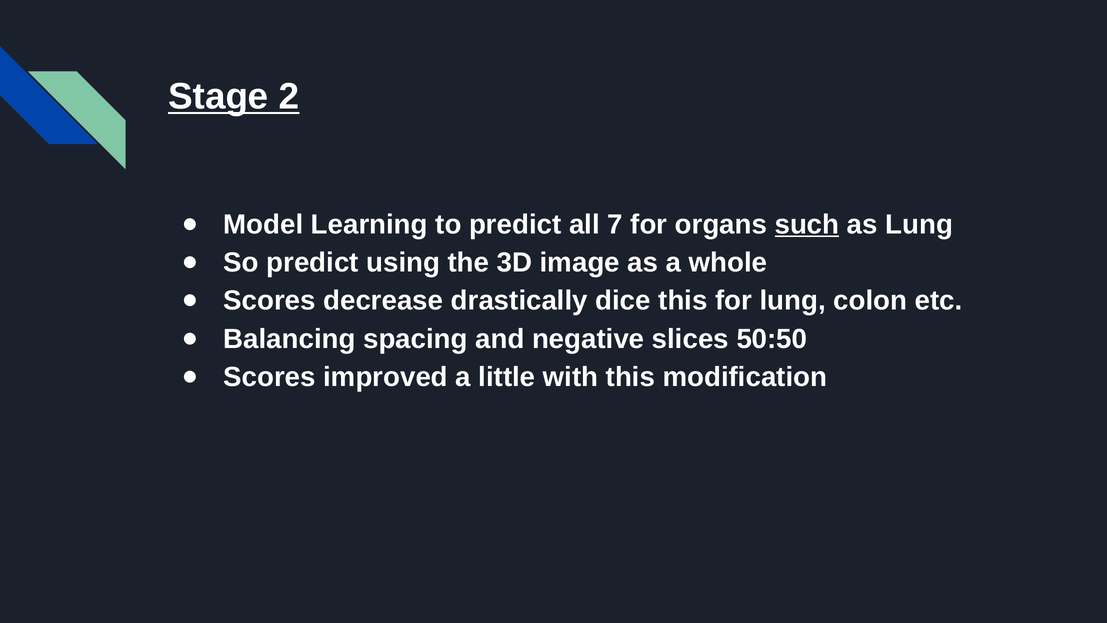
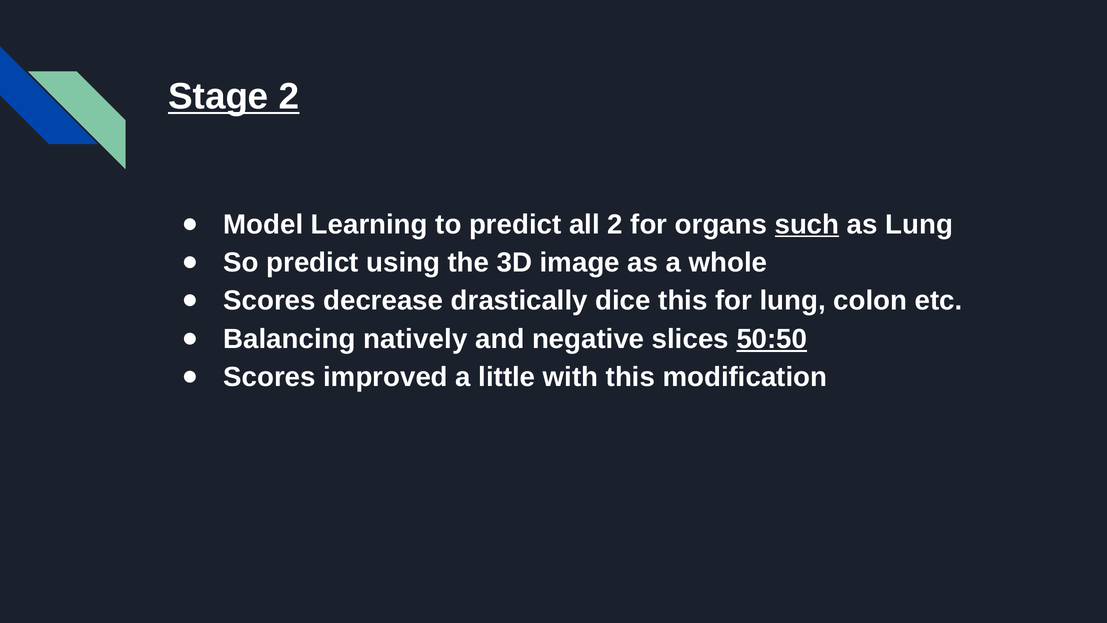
all 7: 7 -> 2
spacing: spacing -> natively
50:50 underline: none -> present
